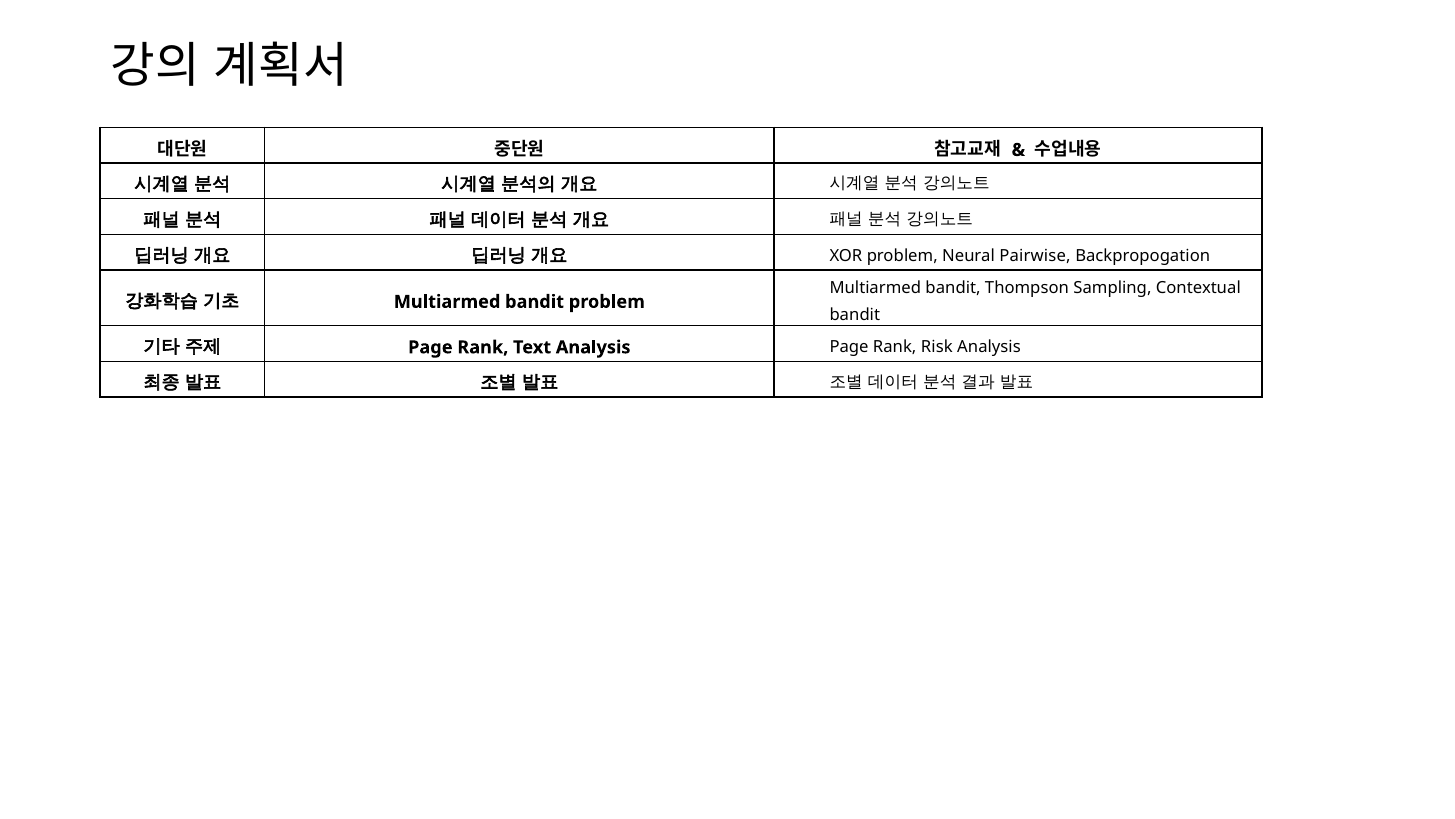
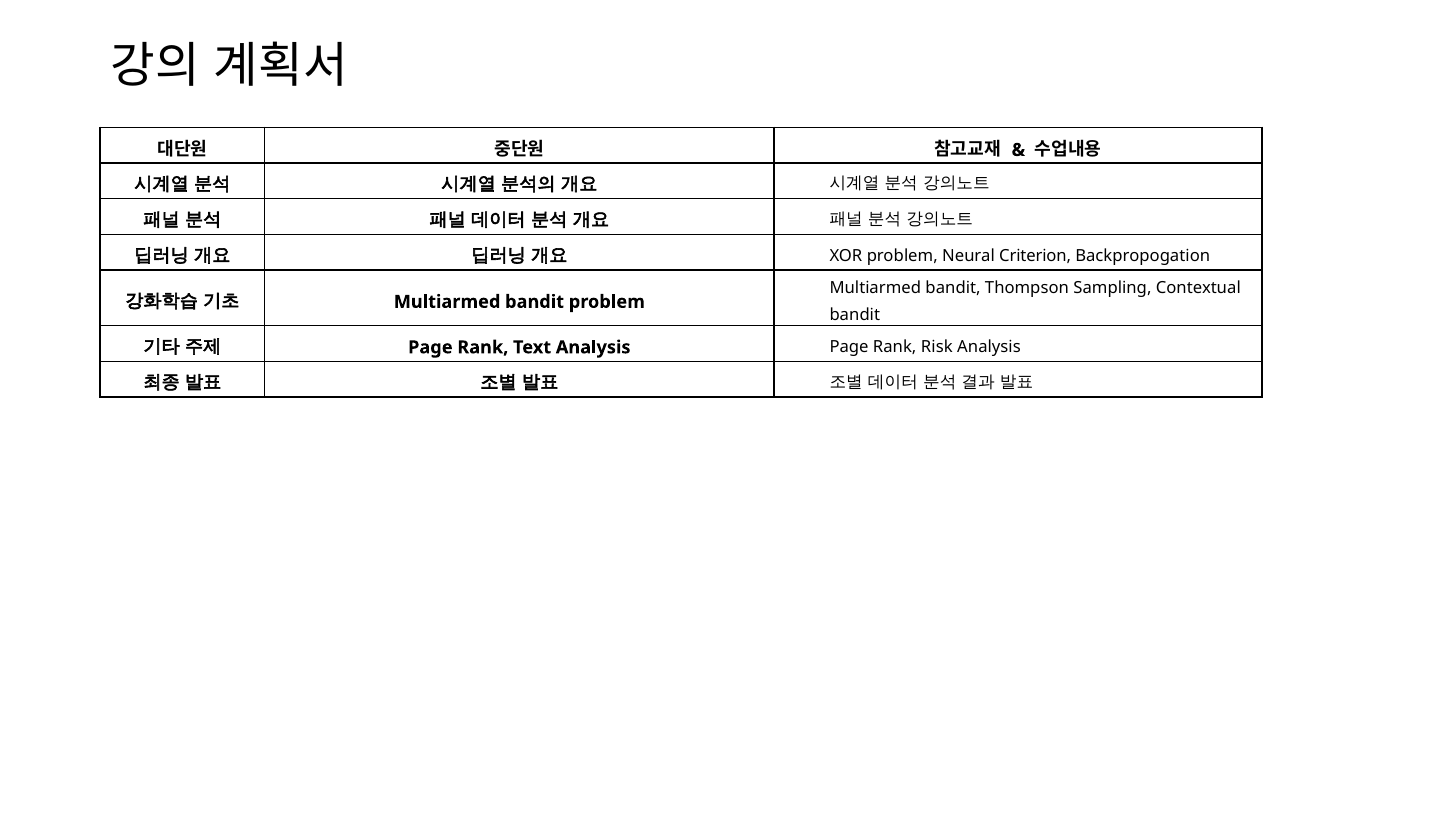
Pairwise: Pairwise -> Criterion
